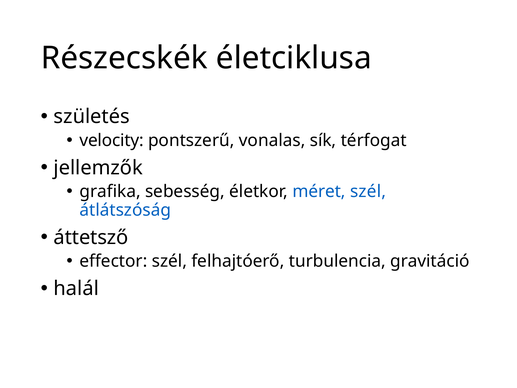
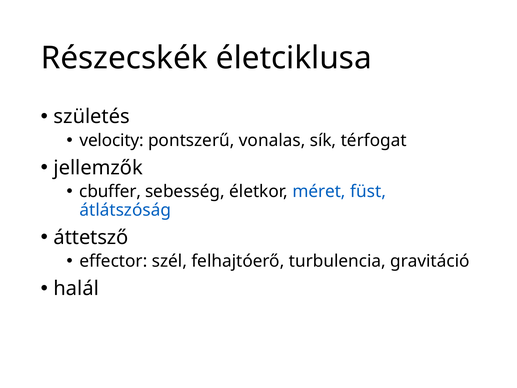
grafika: grafika -> cbuffer
méret szél: szél -> füst
